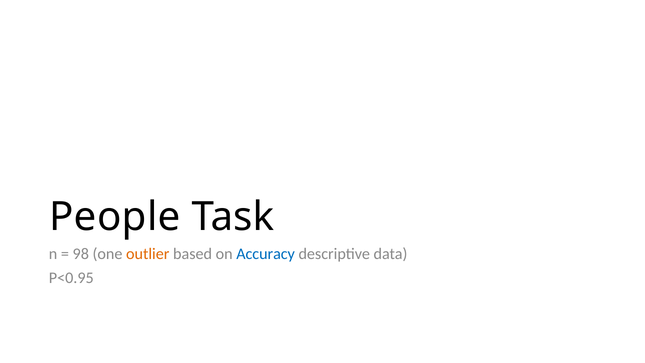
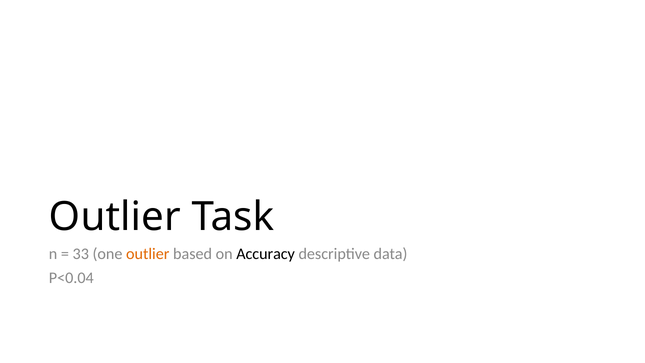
People at (115, 217): People -> Outlier
98: 98 -> 33
Accuracy colour: blue -> black
P<0.95: P<0.95 -> P<0.04
